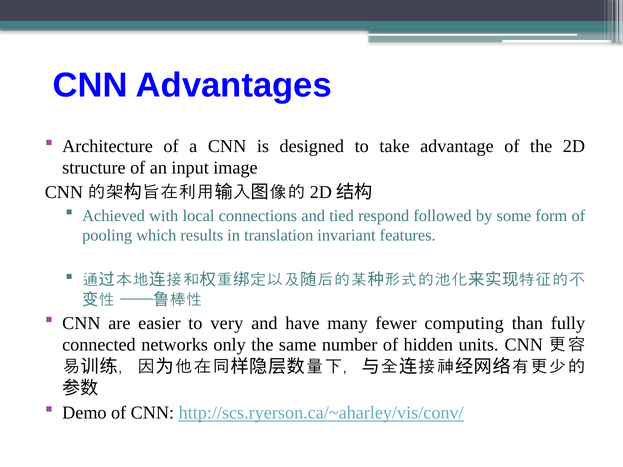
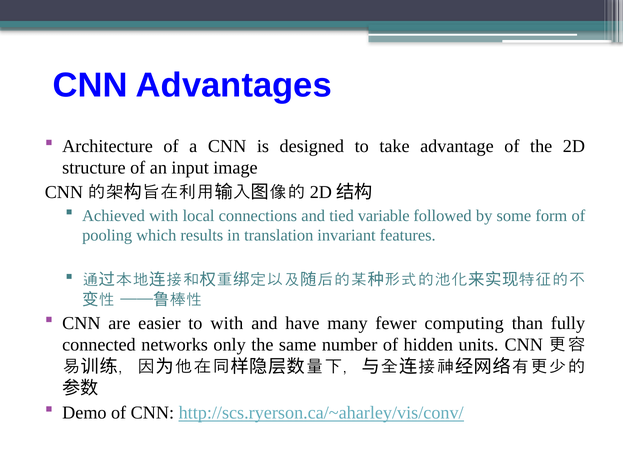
respond: respond -> variable
to very: very -> with
